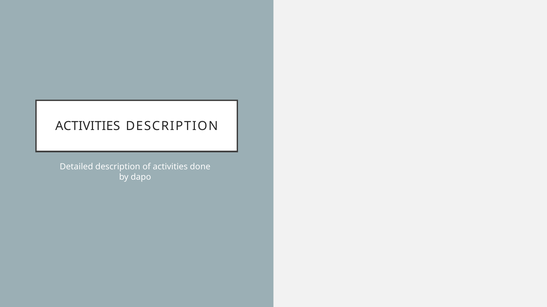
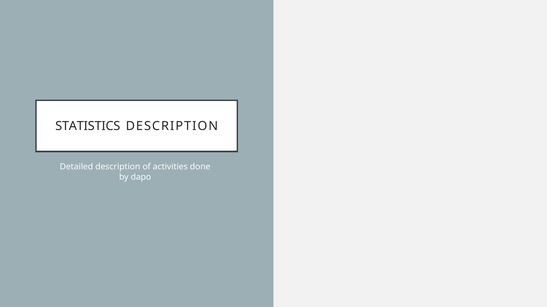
ACTIVITIES at (88, 126): ACTIVITIES -> STATISTICS
